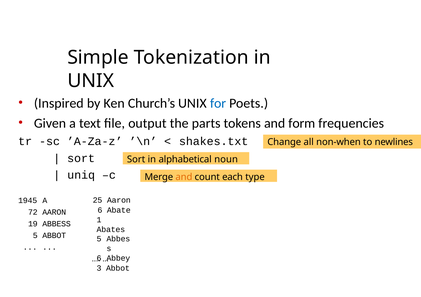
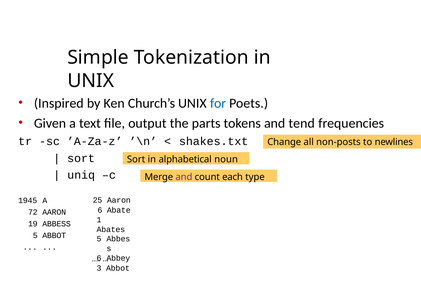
form: form -> tend
non-when: non-when -> non-posts
and at (184, 177) colour: orange -> purple
